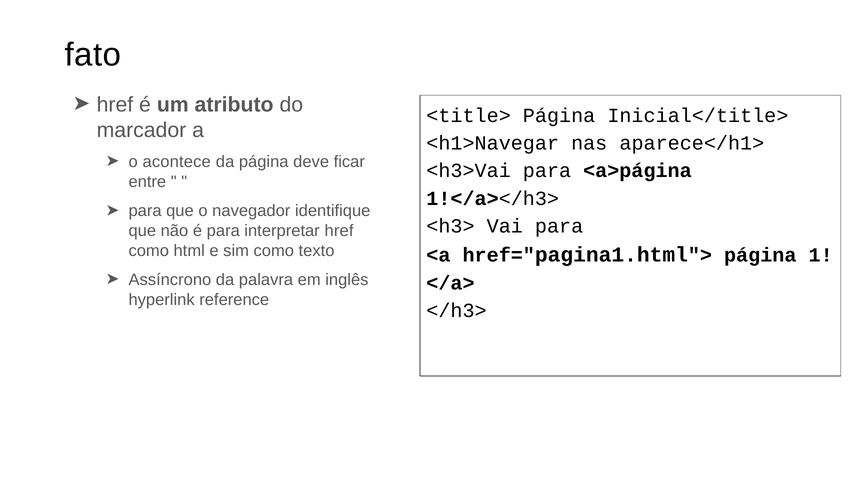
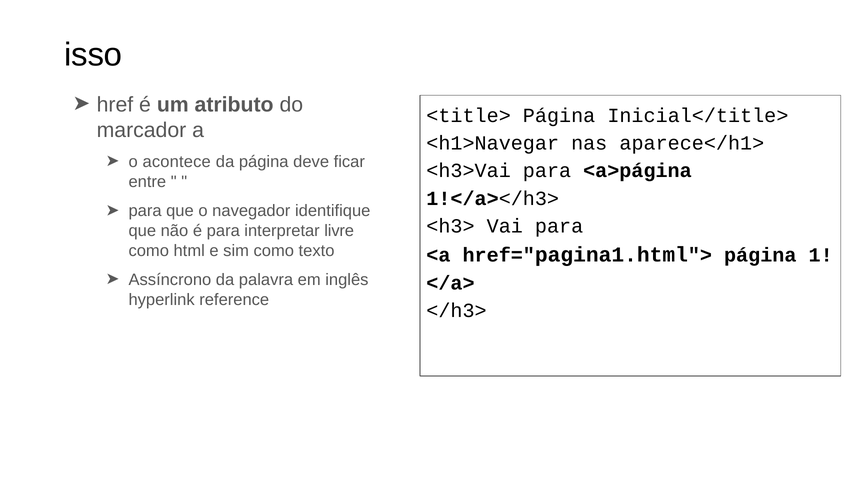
fato: fato -> isso
interpretar href: href -> livre
